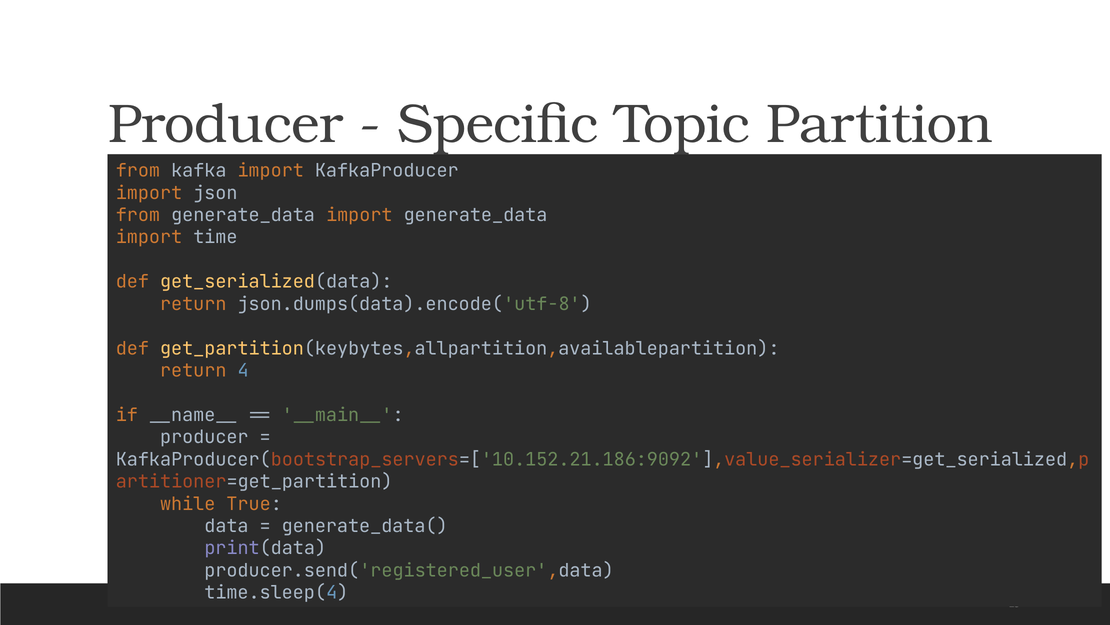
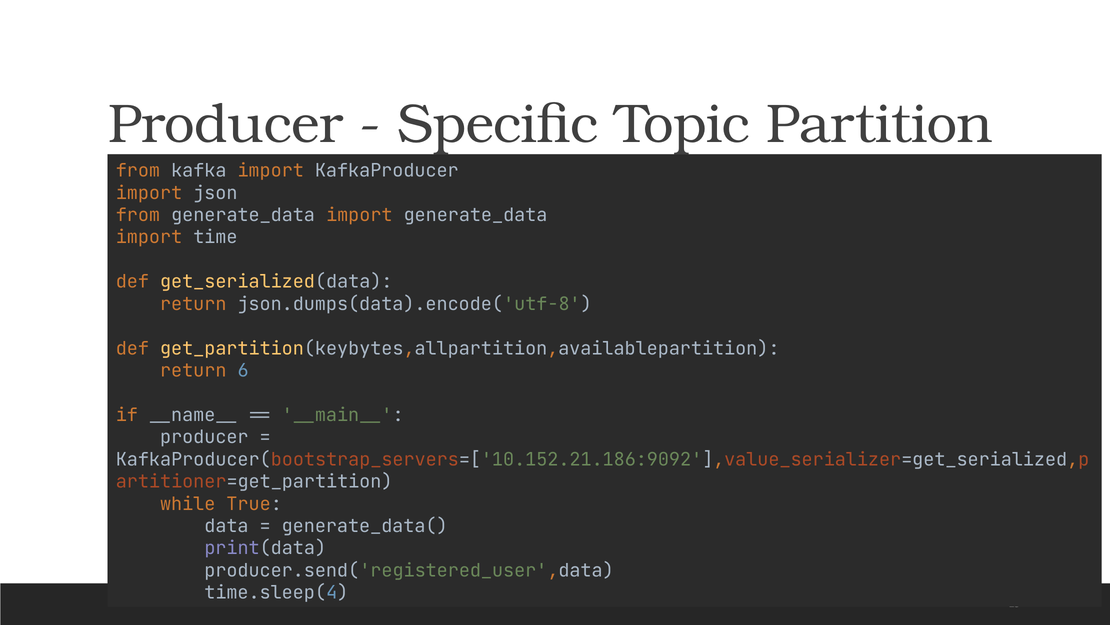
4: 4 -> 6
